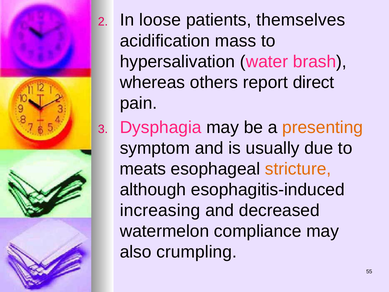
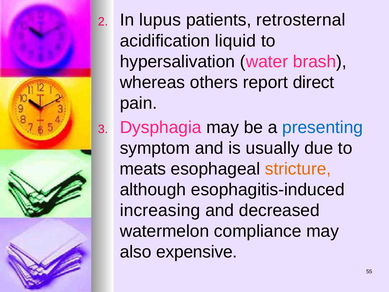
loose: loose -> lupus
themselves: themselves -> retrosternal
mass: mass -> liquid
presenting colour: orange -> blue
crumpling: crumpling -> expensive
